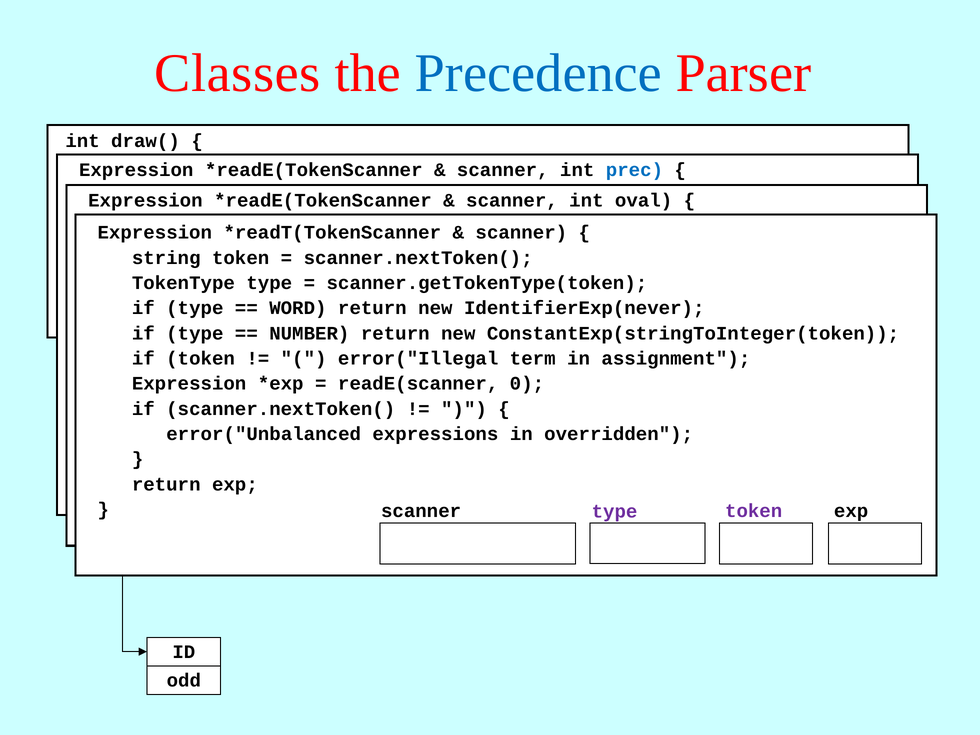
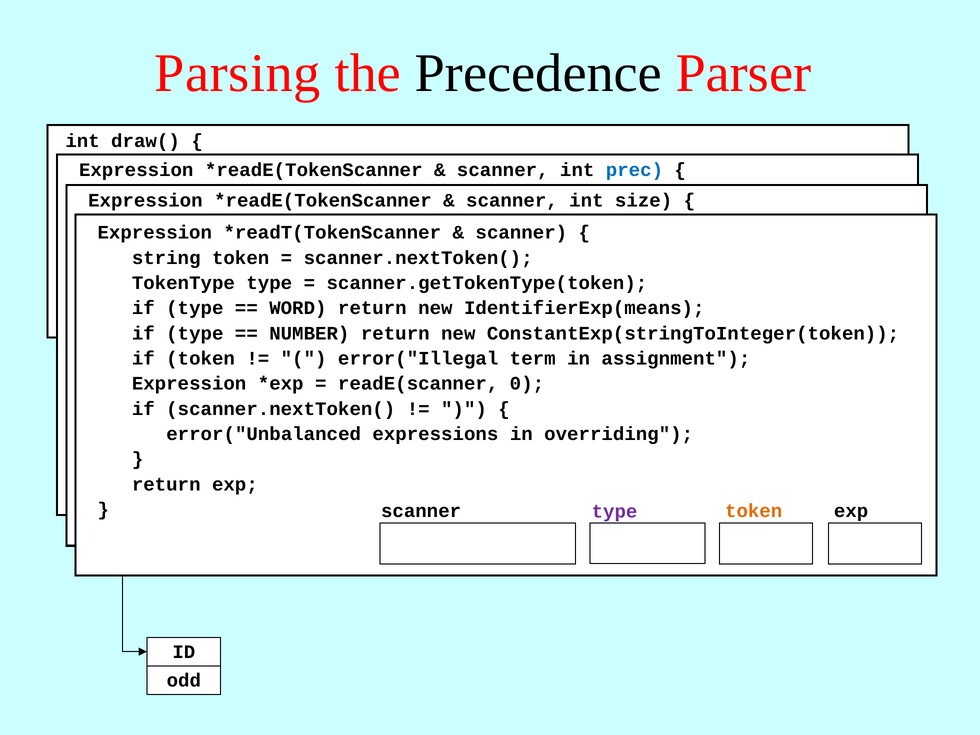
Classes: Classes -> Parsing
Precedence colour: blue -> black
oval: oval -> size
IdentifierExp(never: IdentifierExp(never -> IdentifierExp(means
overridden: overridden -> overriding
token at (754, 511) colour: purple -> orange
